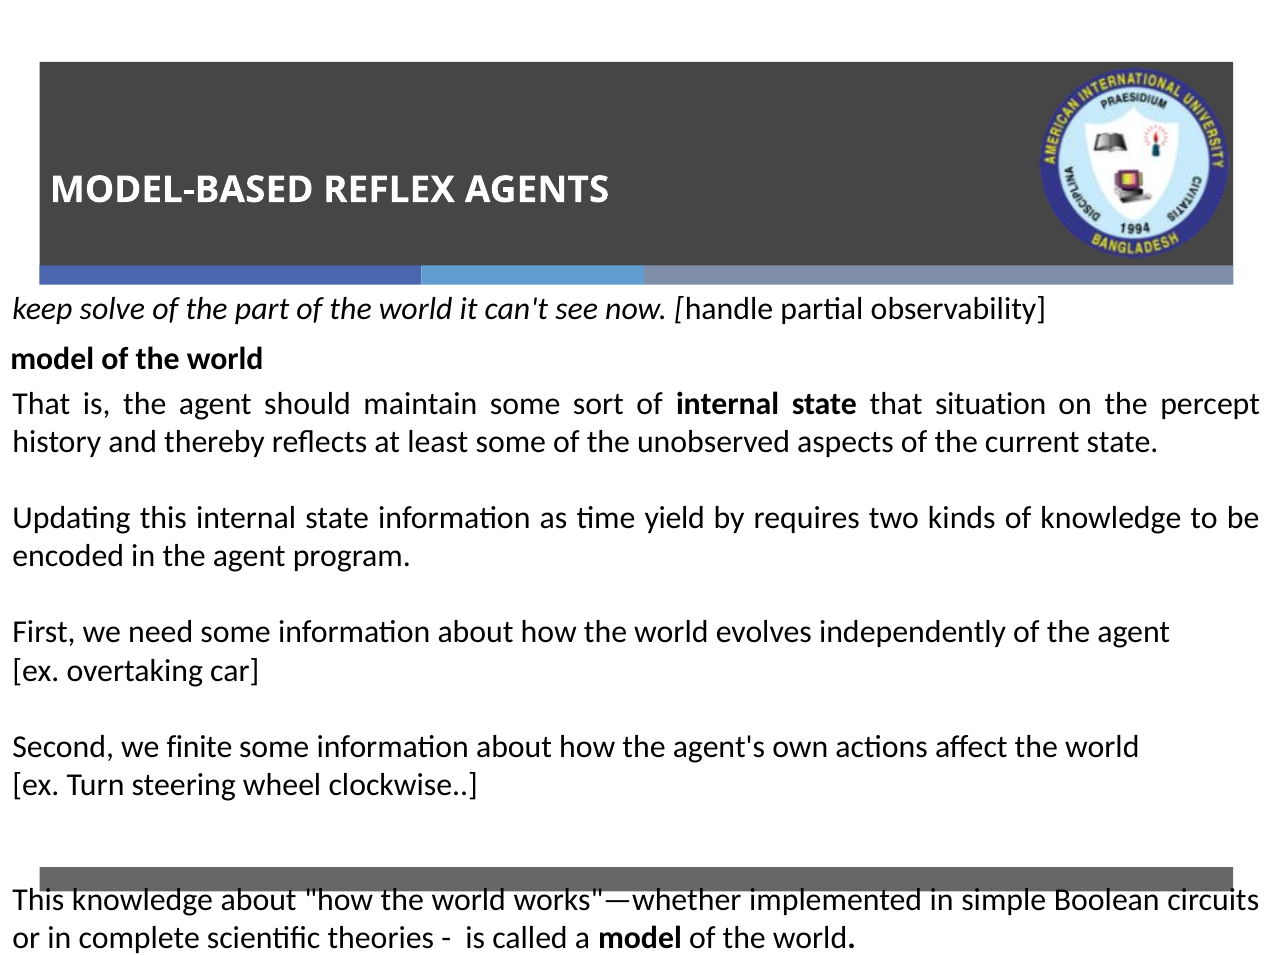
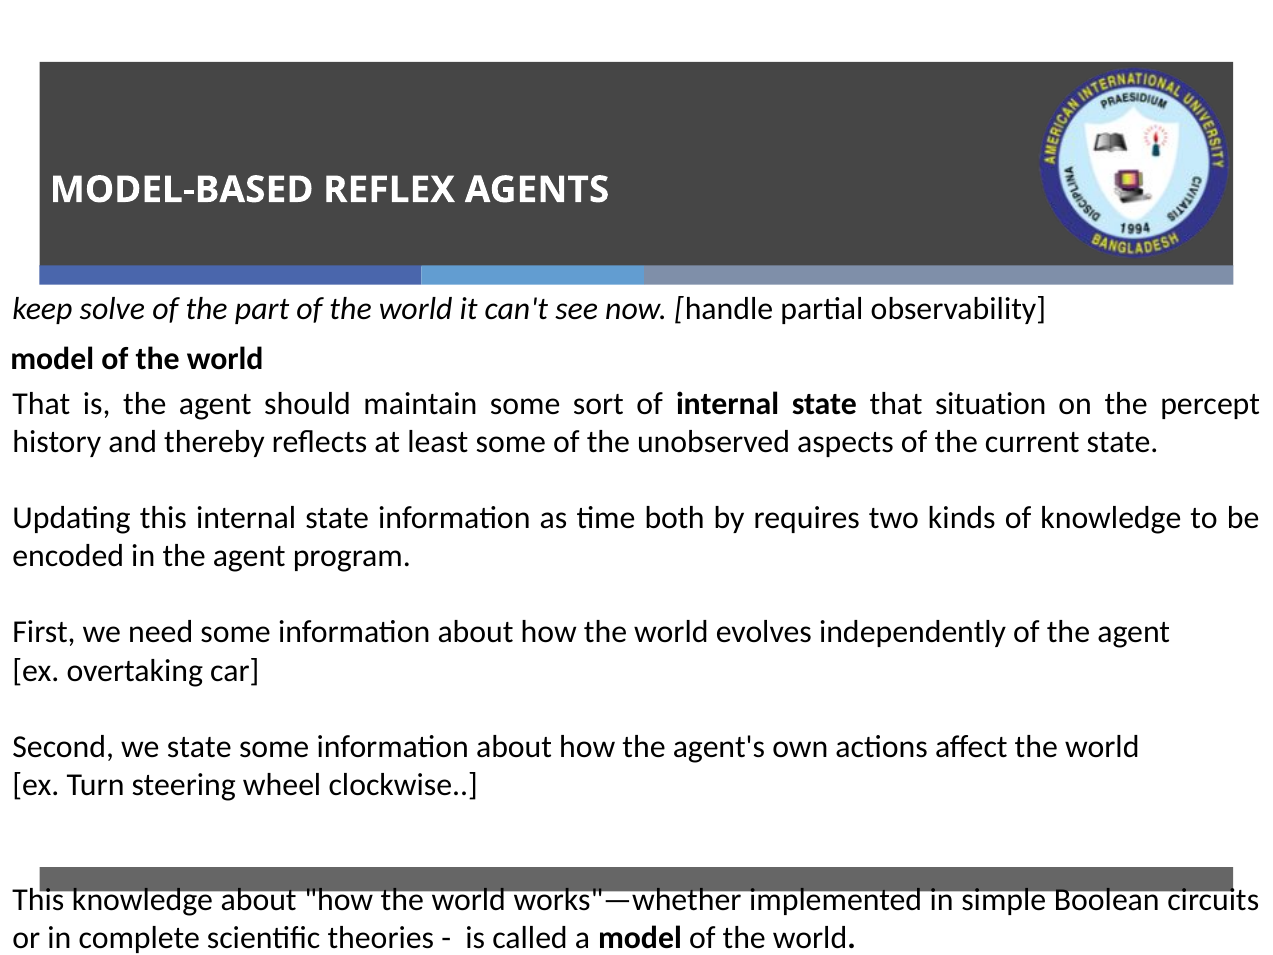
yield: yield -> both
we finite: finite -> state
